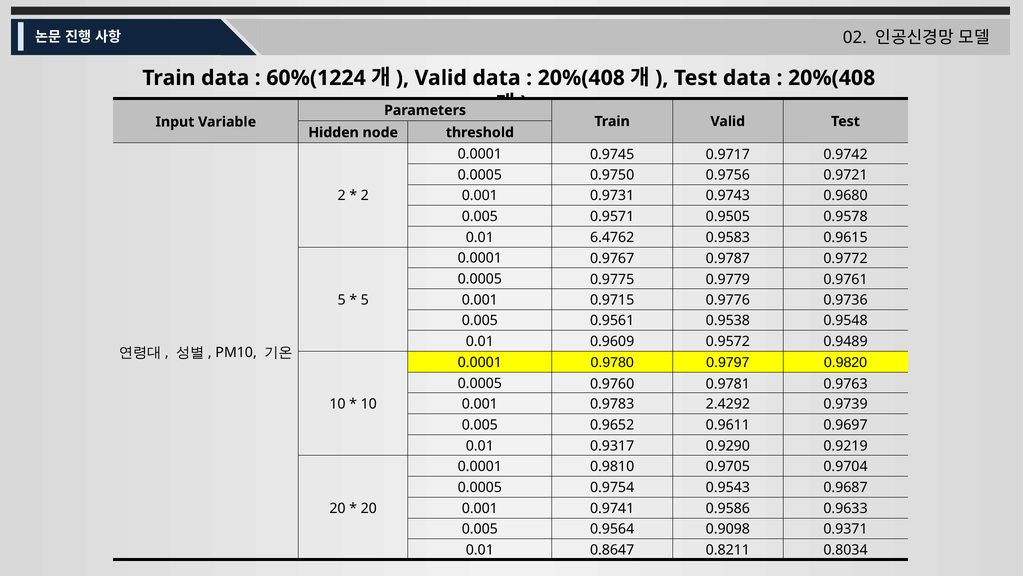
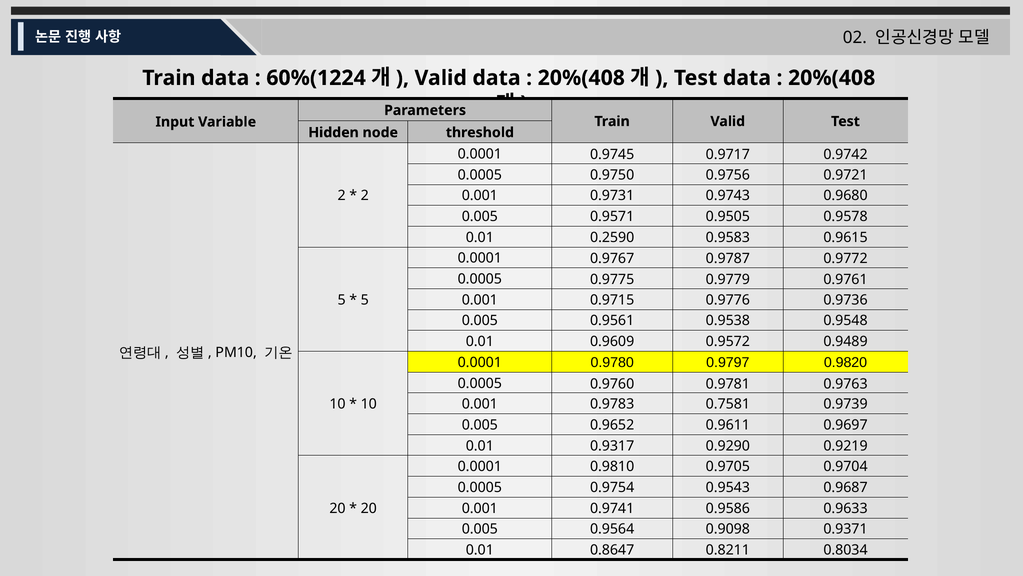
6.4762: 6.4762 -> 0.2590
2.4292: 2.4292 -> 0.7581
